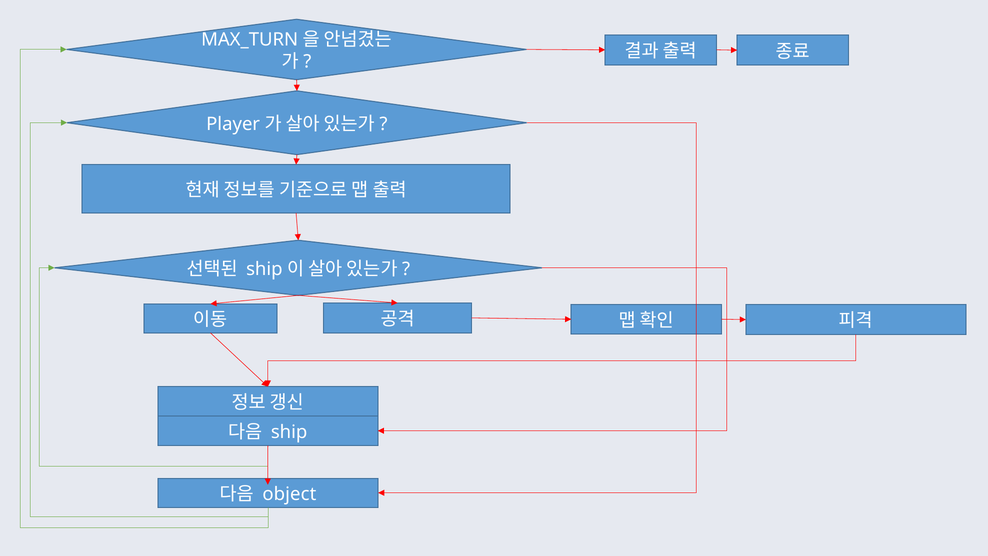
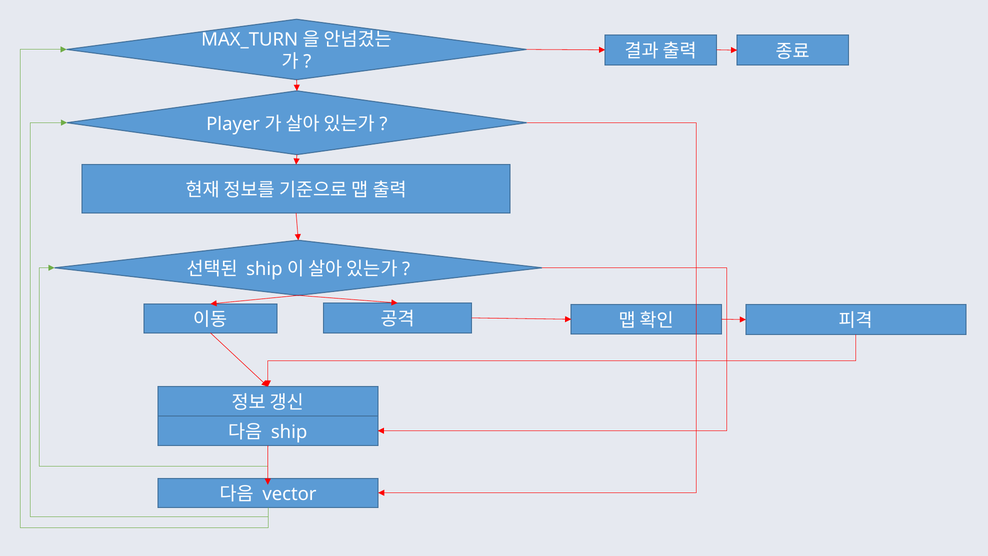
object: object -> vector
